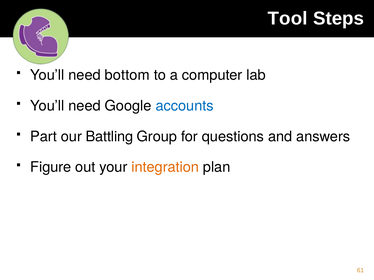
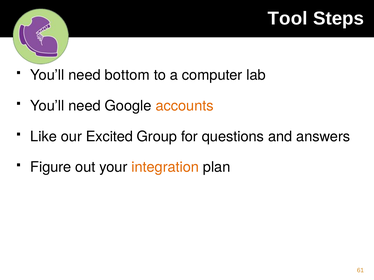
accounts colour: blue -> orange
Part: Part -> Like
Battling: Battling -> Excited
